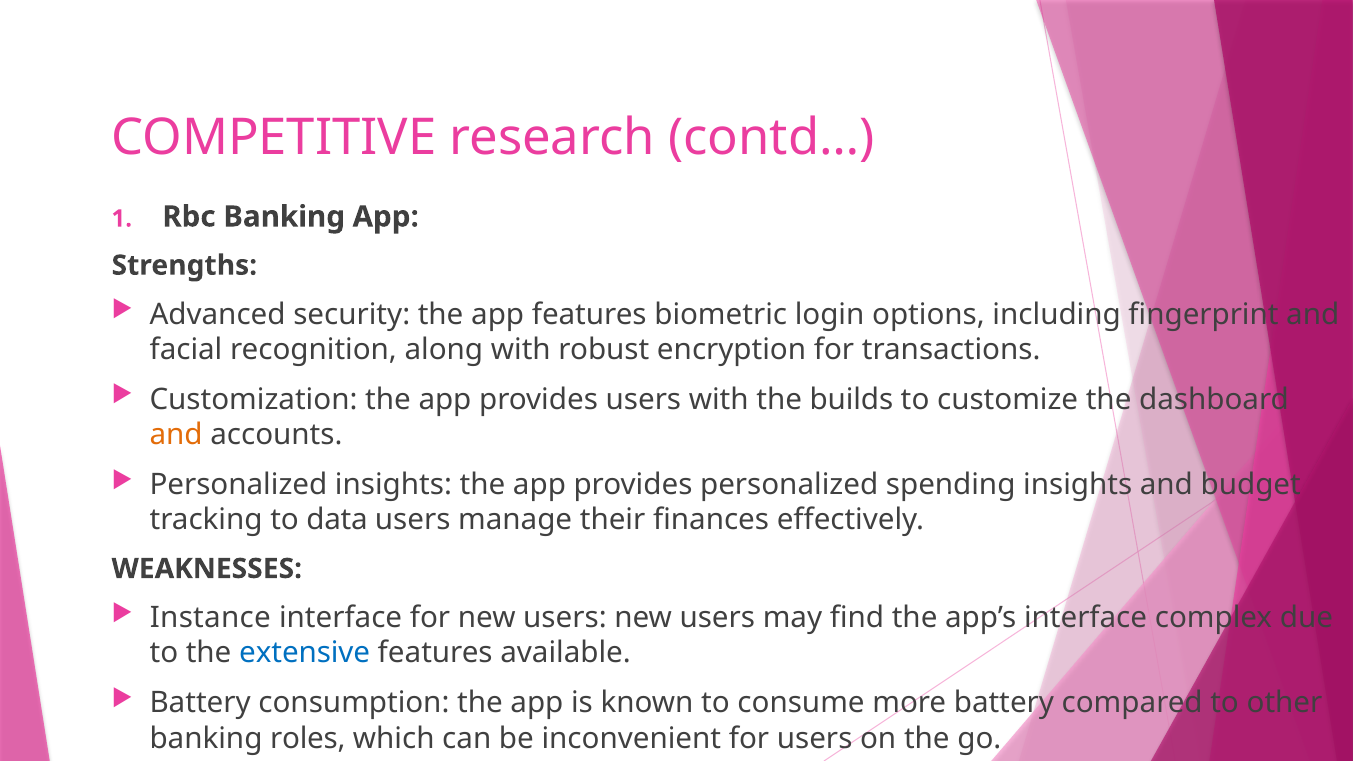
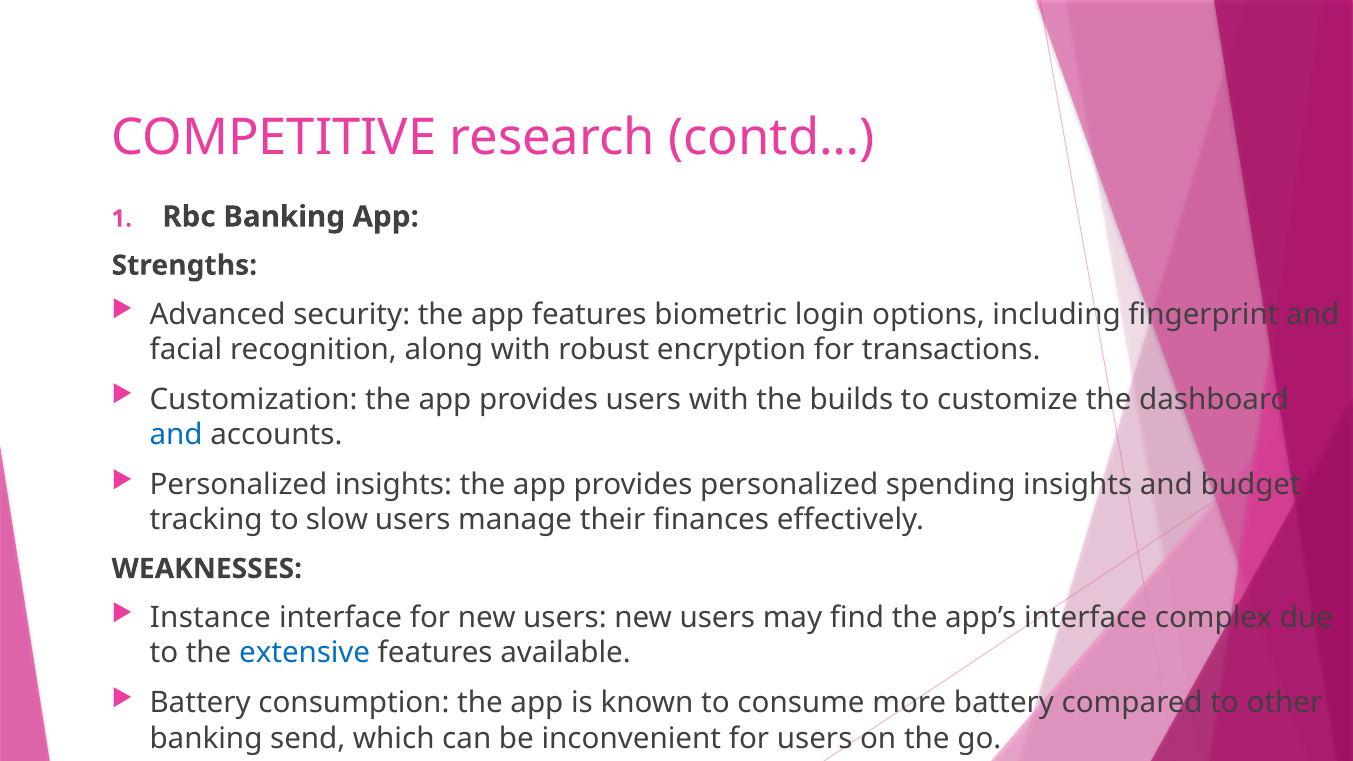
and at (176, 435) colour: orange -> blue
data: data -> slow
roles: roles -> send
